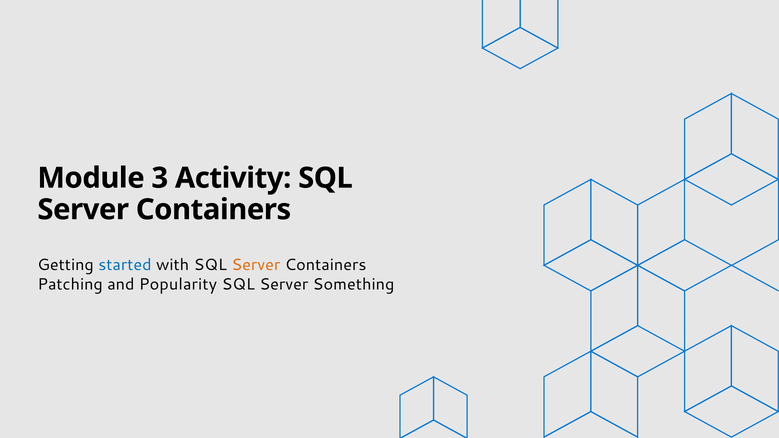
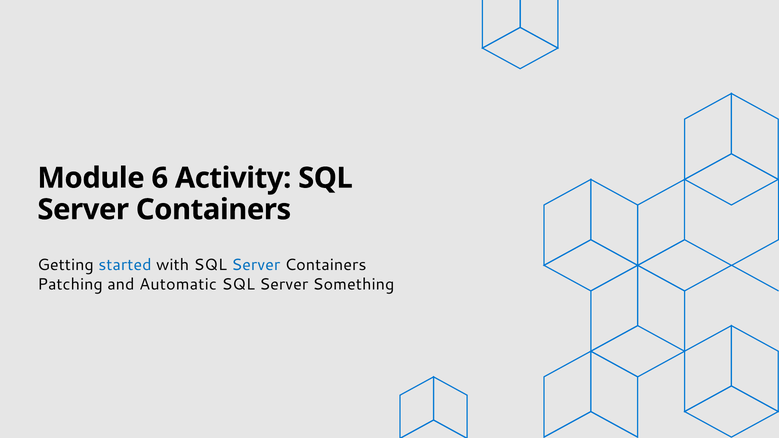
3: 3 -> 6
Server at (256, 265) colour: orange -> blue
Popularity: Popularity -> Automatic
